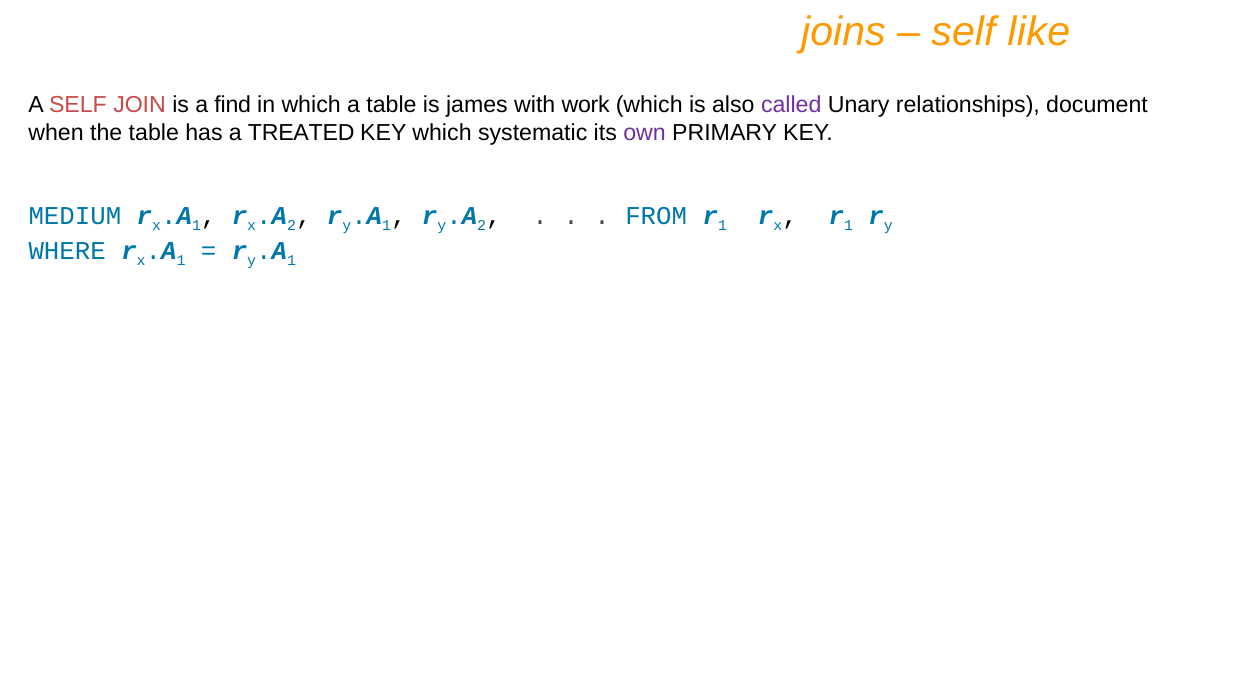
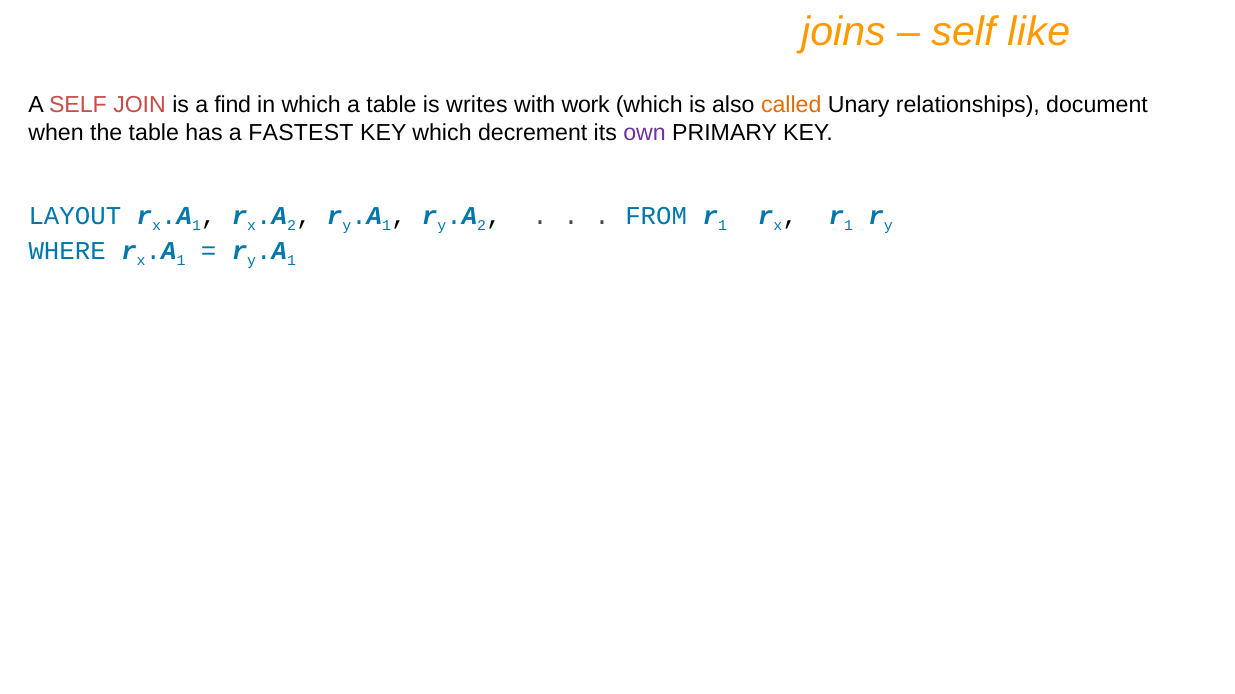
james: james -> writes
called colour: purple -> orange
TREATED: TREATED -> FASTEST
systematic: systematic -> decrement
MEDIUM: MEDIUM -> LAYOUT
